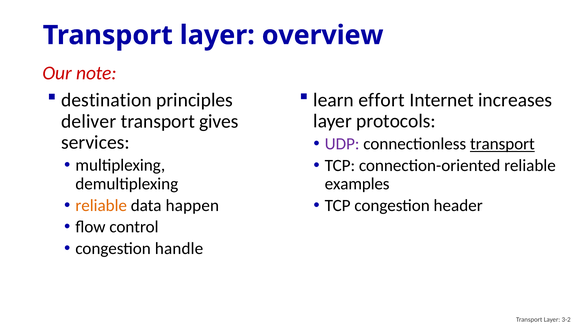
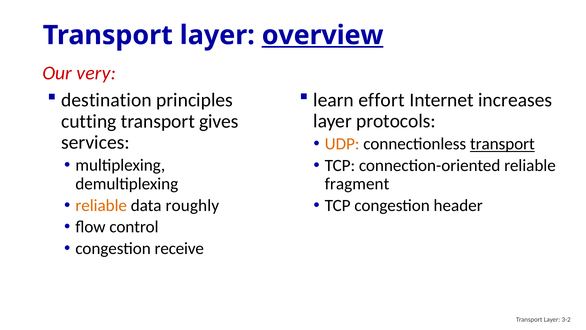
overview underline: none -> present
note: note -> very
deliver: deliver -> cutting
UDP colour: purple -> orange
examples: examples -> fragment
happen: happen -> roughly
handle: handle -> receive
